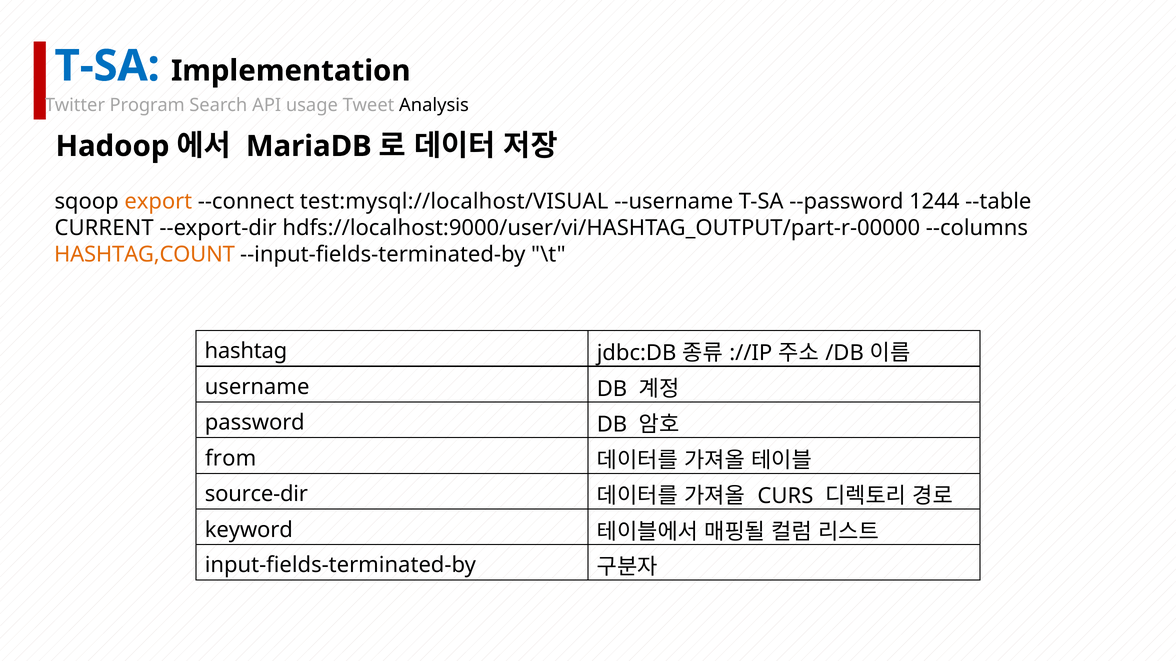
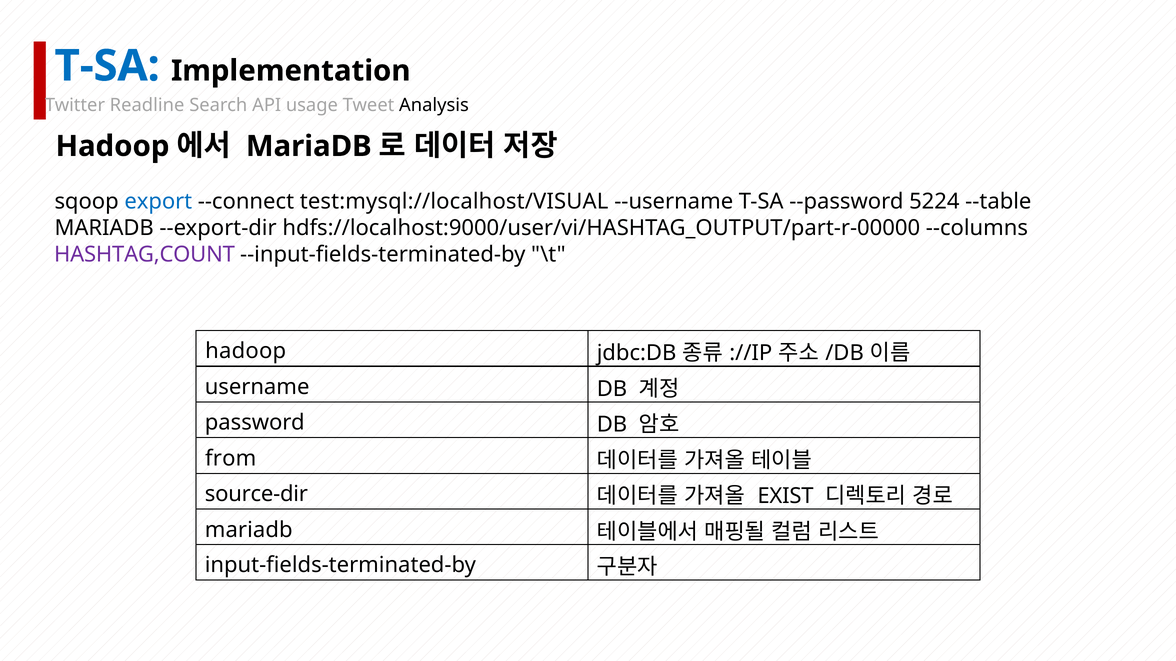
Program: Program -> Readline
export colour: orange -> blue
1244: 1244 -> 5224
CURRENT at (104, 228): CURRENT -> MARIADB
HASHTAG,COUNT colour: orange -> purple
hashtag at (246, 351): hashtag -> hadoop
CURS: CURS -> EXIST
keyword at (249, 530): keyword -> mariadb
